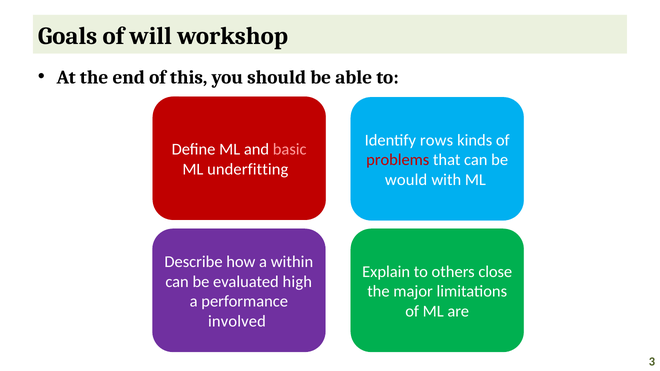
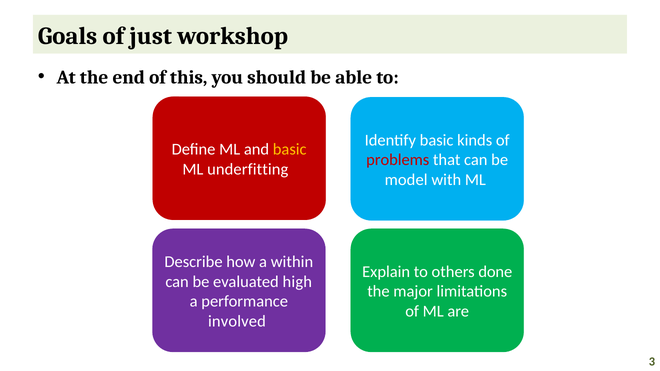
will: will -> just
Identify rows: rows -> basic
basic at (290, 150) colour: pink -> yellow
would: would -> model
close: close -> done
